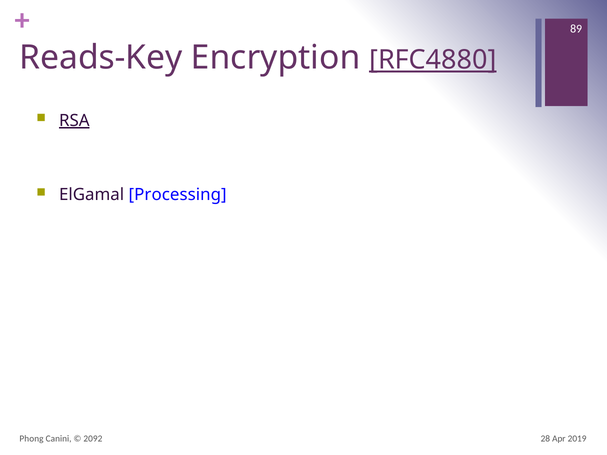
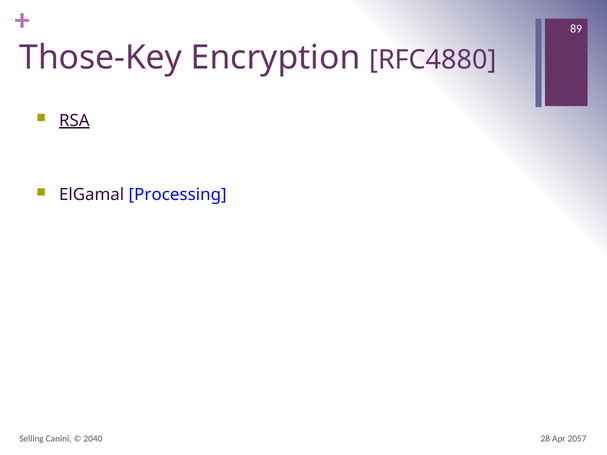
Reads-Key: Reads-Key -> Those-Key
RFC4880 underline: present -> none
Phong: Phong -> Selling
2092: 2092 -> 2040
2019: 2019 -> 2057
